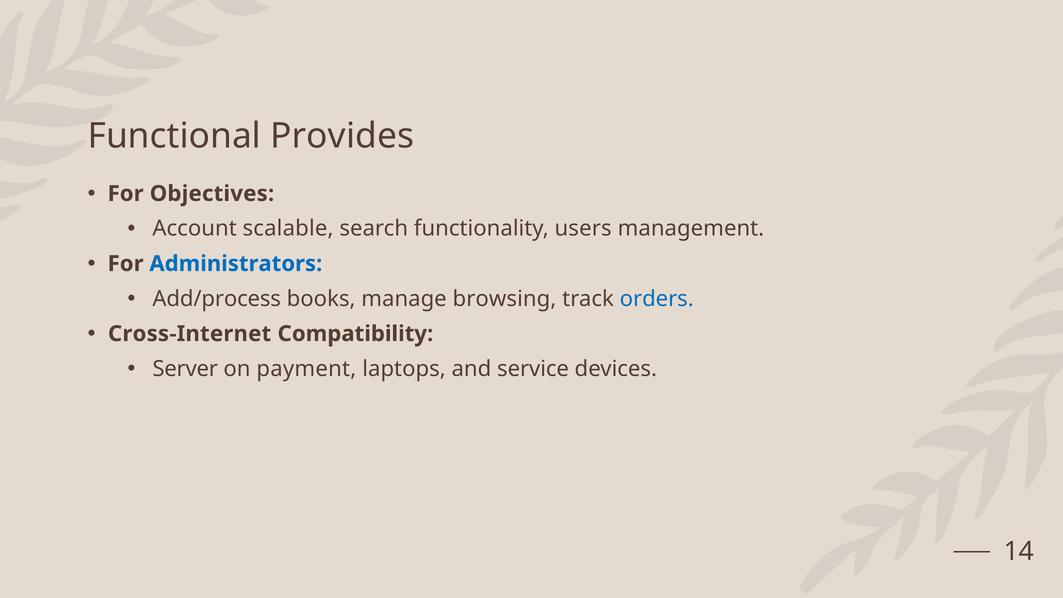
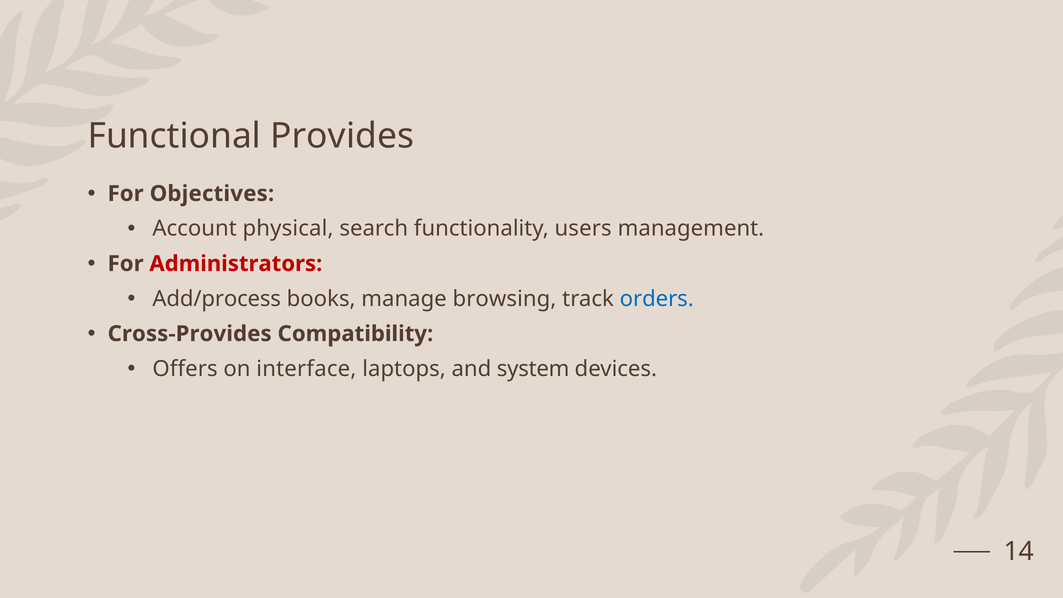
scalable: scalable -> physical
Administrators colour: blue -> red
Cross-Internet: Cross-Internet -> Cross-Provides
Server: Server -> Offers
payment: payment -> interface
service: service -> system
